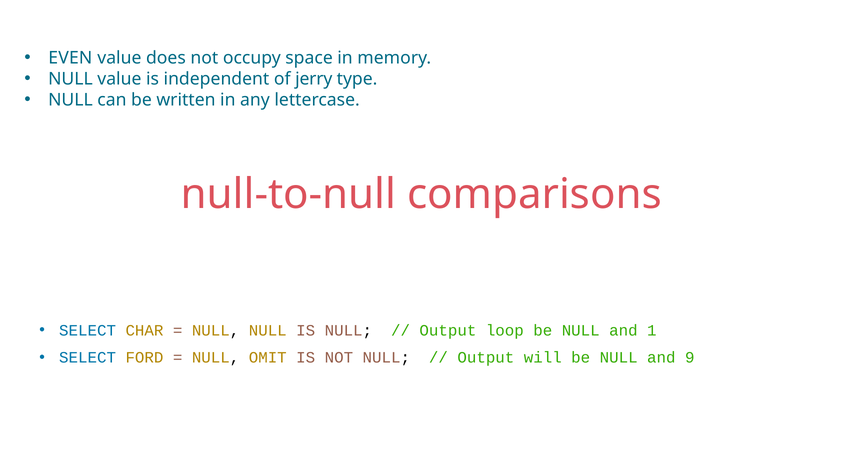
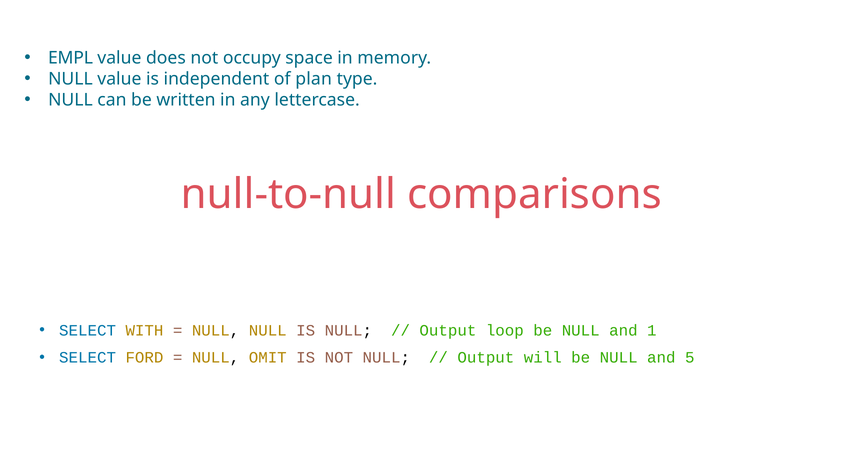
EVEN: EVEN -> EMPL
jerry: jerry -> plan
CHAR: CHAR -> WITH
9: 9 -> 5
